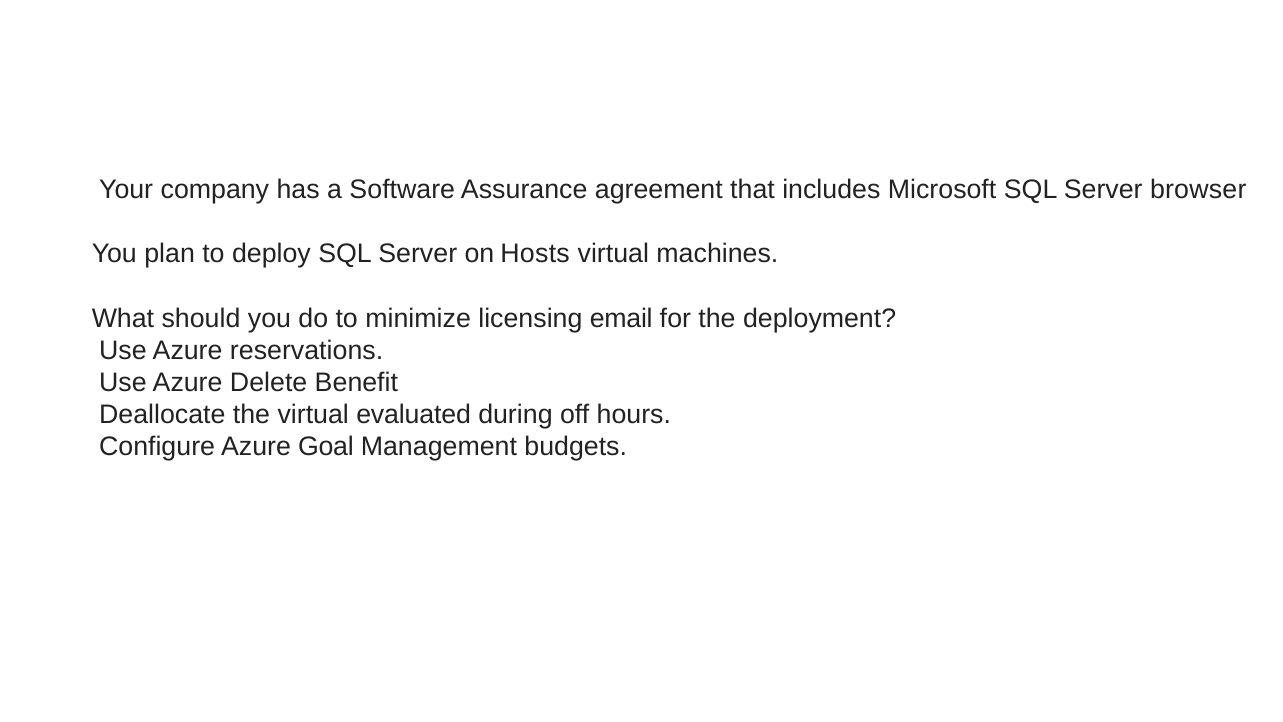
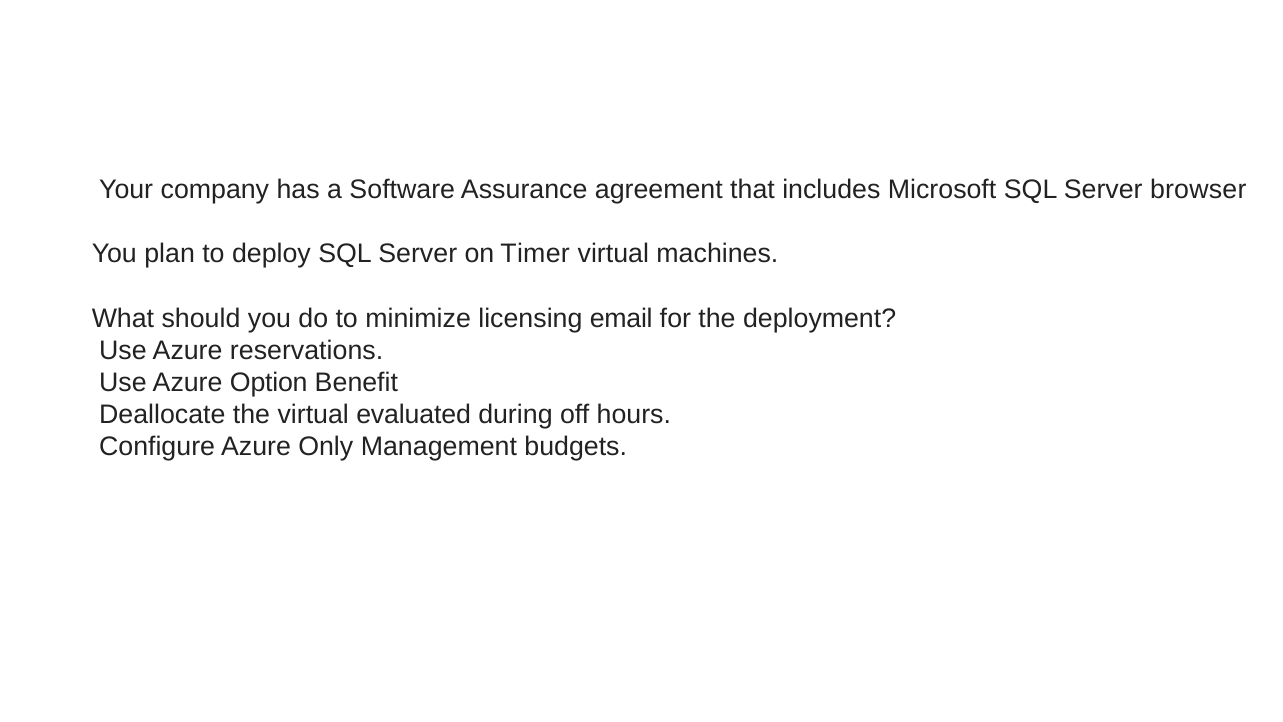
Hosts: Hosts -> Timer
Delete: Delete -> Option
Goal: Goal -> Only
